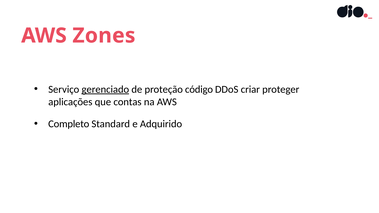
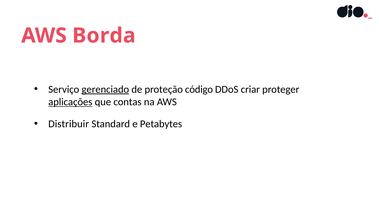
Zones: Zones -> Borda
aplicações underline: none -> present
Completo: Completo -> Distribuir
Adquirido: Adquirido -> Petabytes
